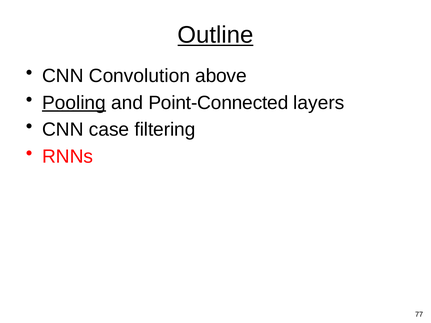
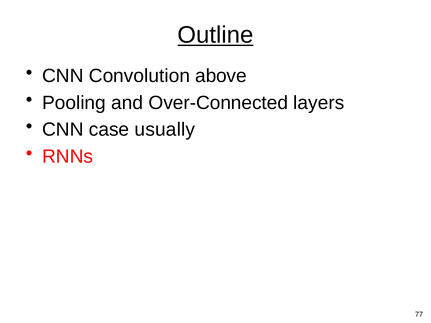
Pooling underline: present -> none
Point-Connected: Point-Connected -> Over-Connected
filtering: filtering -> usually
